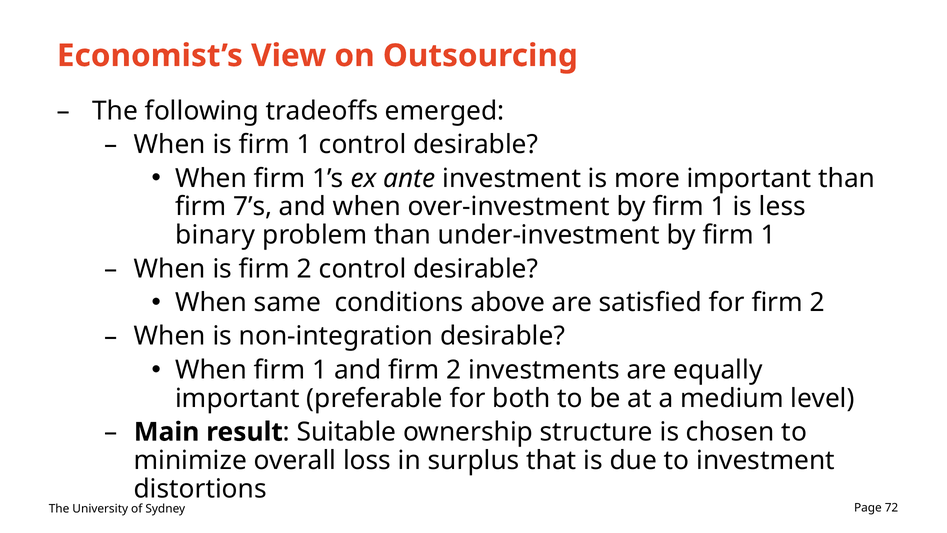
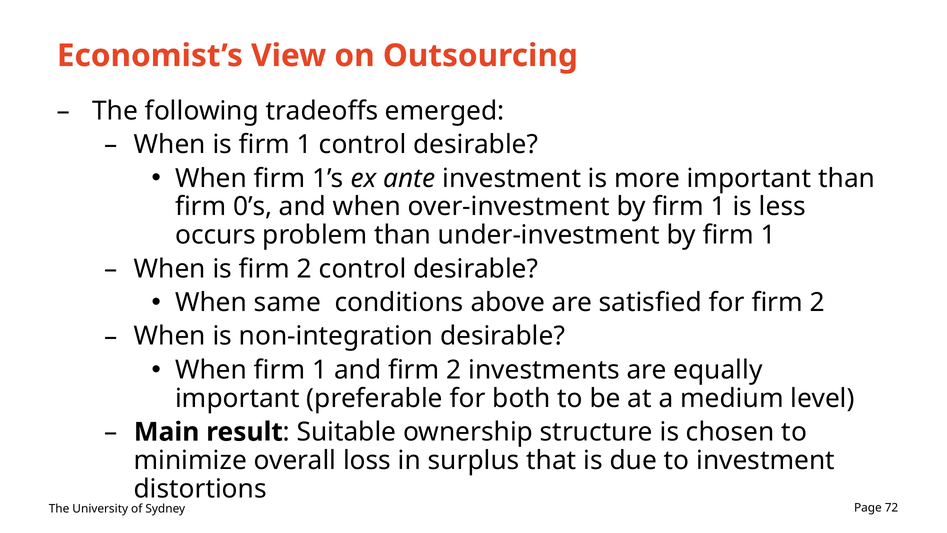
7’s: 7’s -> 0’s
binary: binary -> occurs
